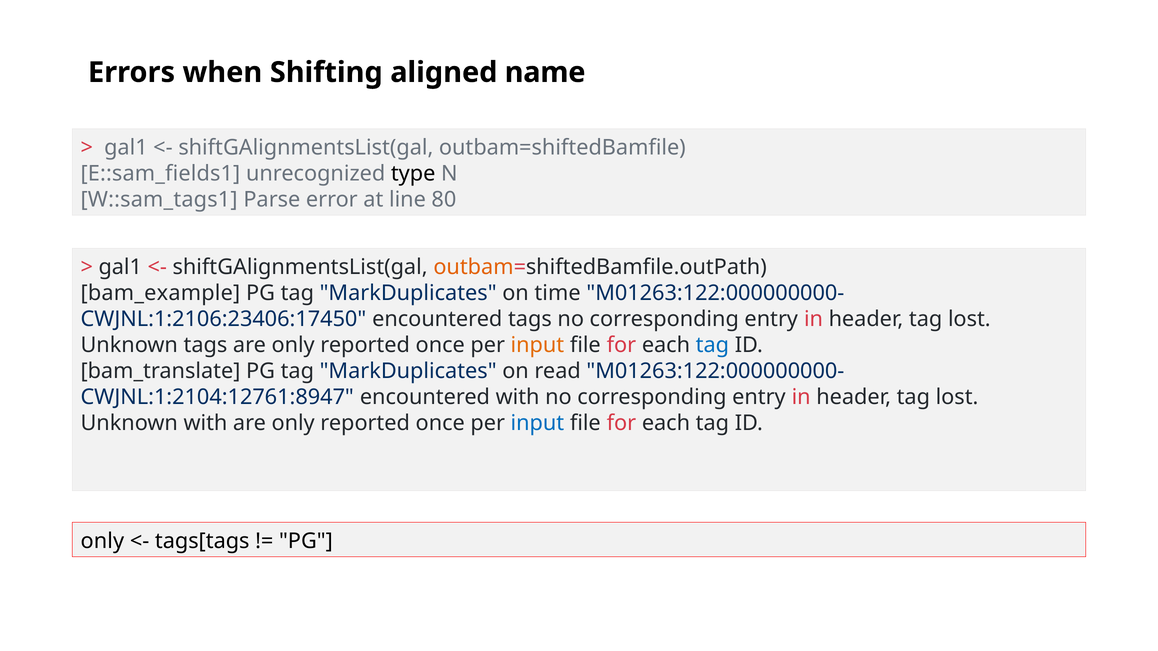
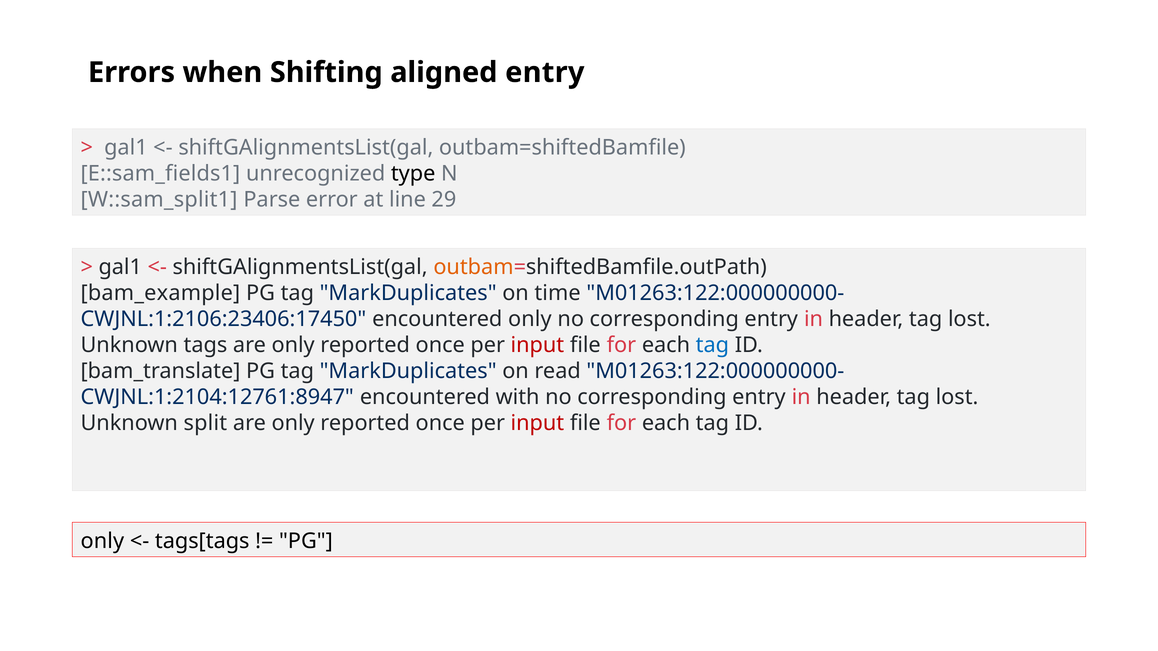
aligned name: name -> entry
W::sam_tags1: W::sam_tags1 -> W::sam_split1
80: 80 -> 29
encountered tags: tags -> only
input at (537, 345) colour: orange -> red
Unknown with: with -> split
input at (537, 423) colour: blue -> red
